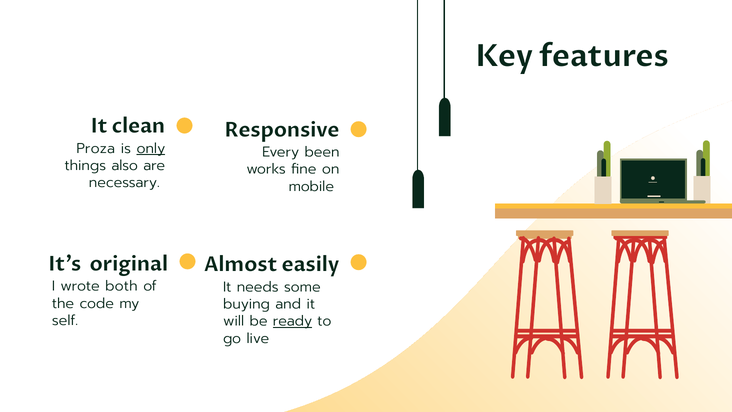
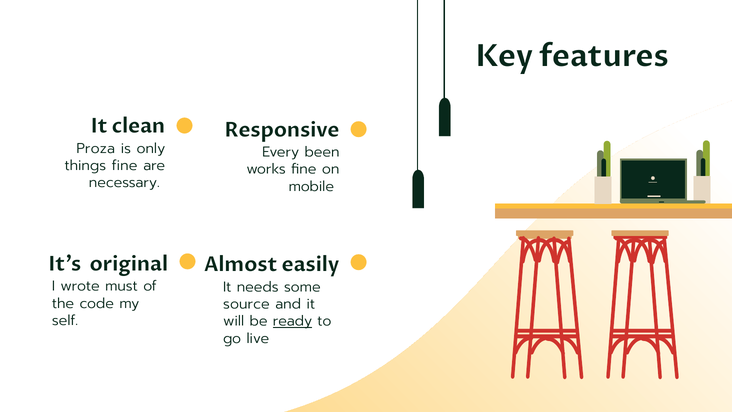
only underline: present -> none
things also: also -> fine
both: both -> must
buying: buying -> source
